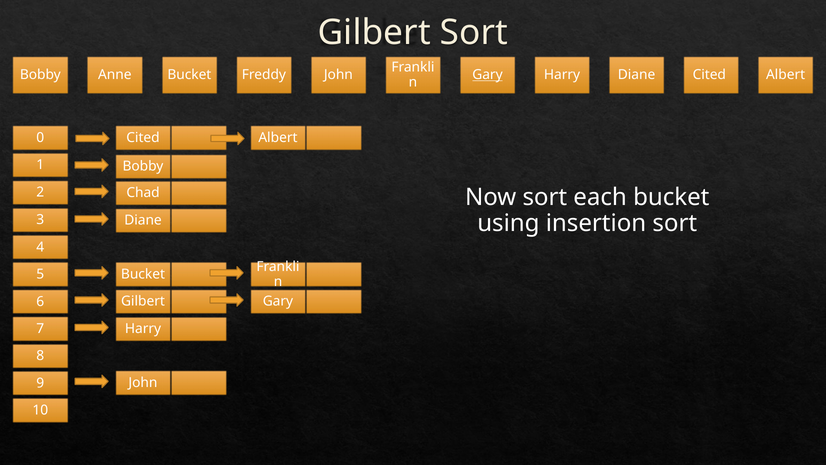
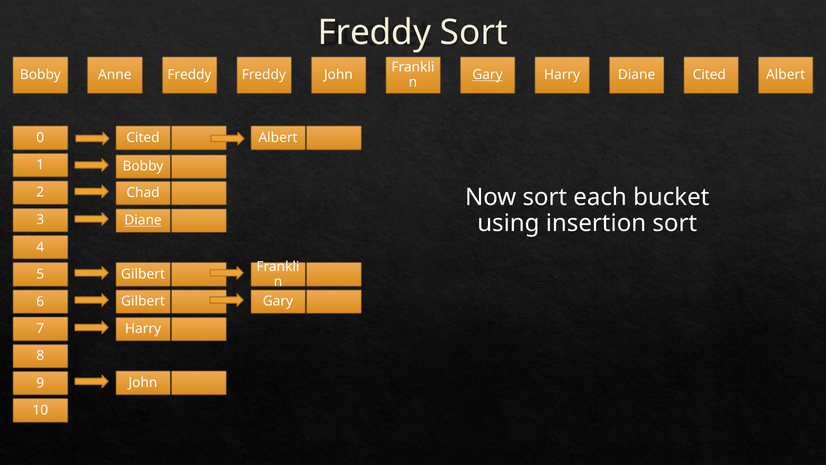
Gilbert at (374, 33): Gilbert -> Freddy
Anne Bucket: Bucket -> Freddy
Diane at (143, 220) underline: none -> present
Bucket at (143, 274): Bucket -> Gilbert
